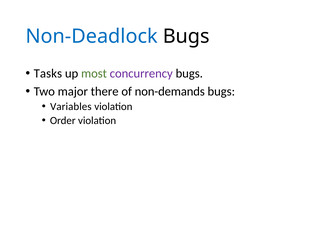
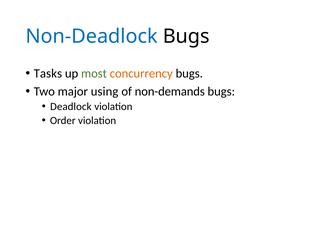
concurrency colour: purple -> orange
there: there -> using
Variables: Variables -> Deadlock
